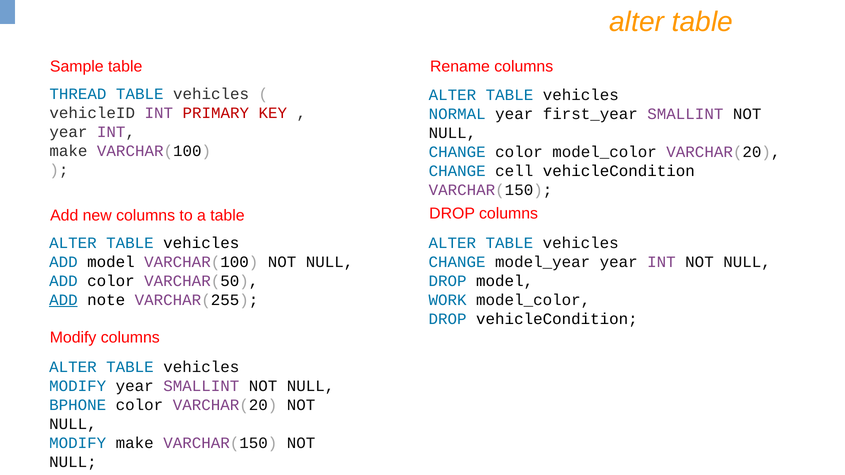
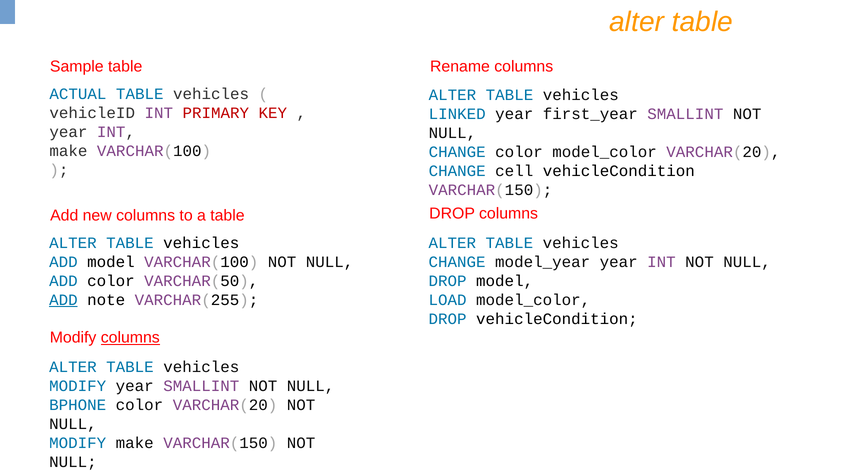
THREAD: THREAD -> ACTUAL
NORMAL: NORMAL -> LINKED
WORK: WORK -> LOAD
columns at (130, 338) underline: none -> present
